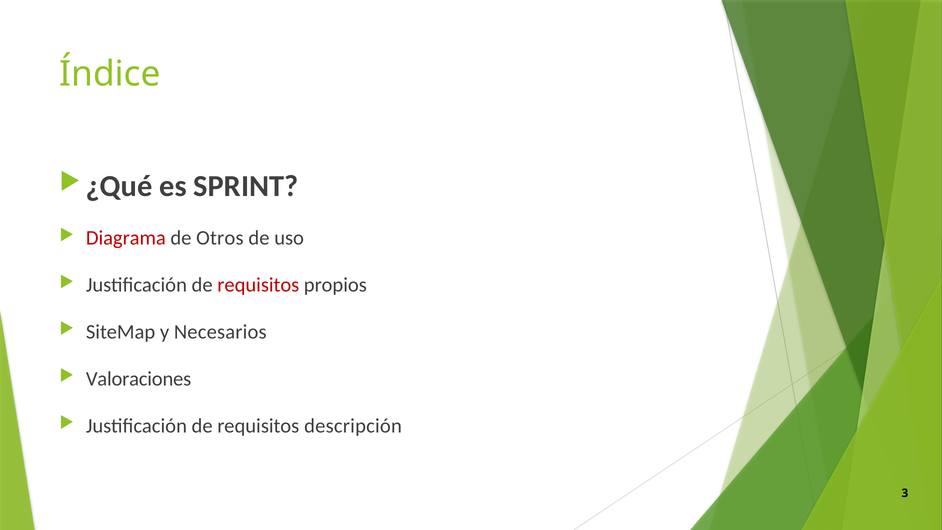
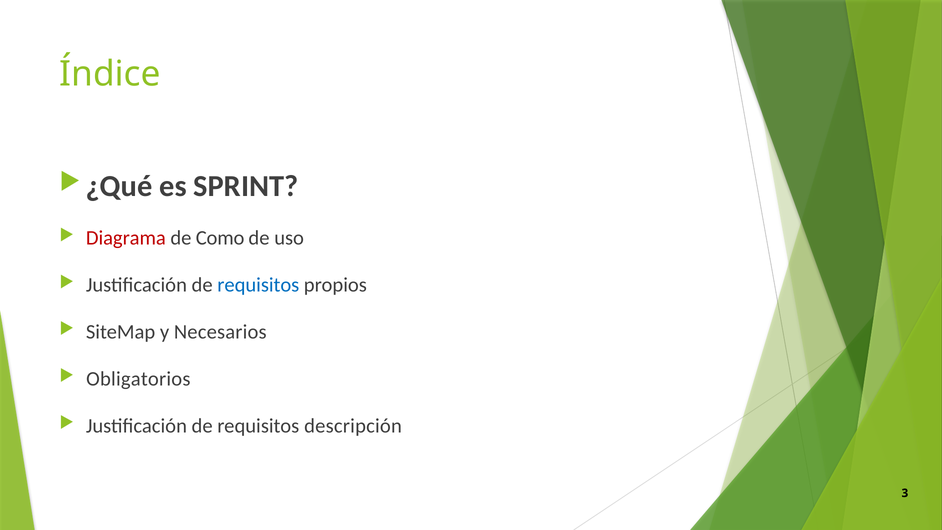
Otros: Otros -> Como
requisitos at (258, 285) colour: red -> blue
Valoraciones: Valoraciones -> Obligatorios
